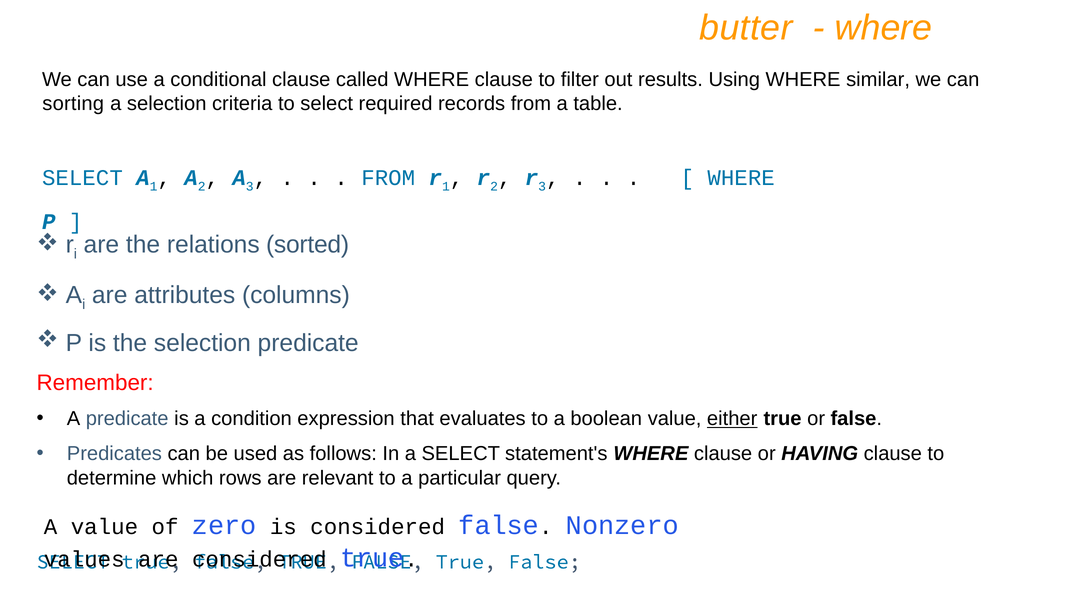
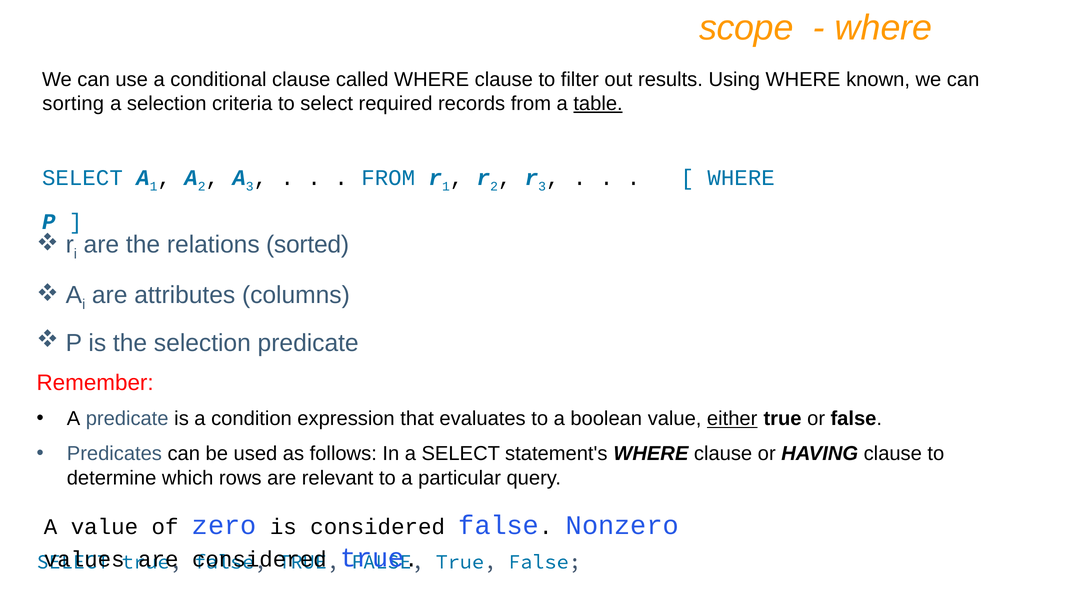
butter: butter -> scope
similar: similar -> known
table underline: none -> present
